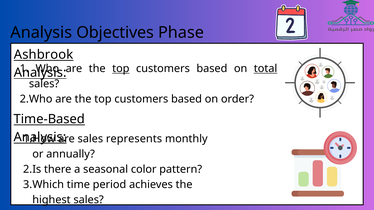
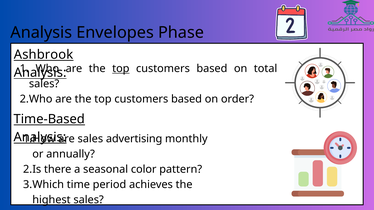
Objectives: Objectives -> Envelopes
total underline: present -> none
represents: represents -> advertising
